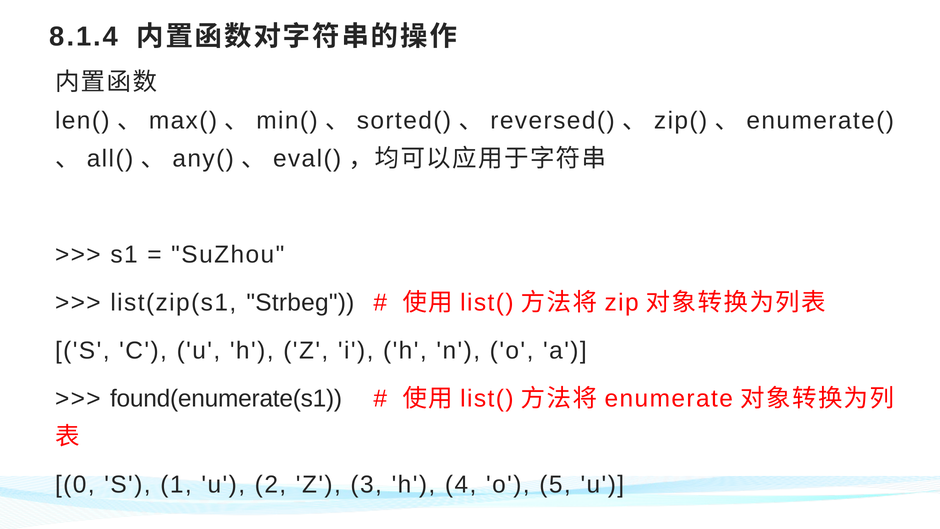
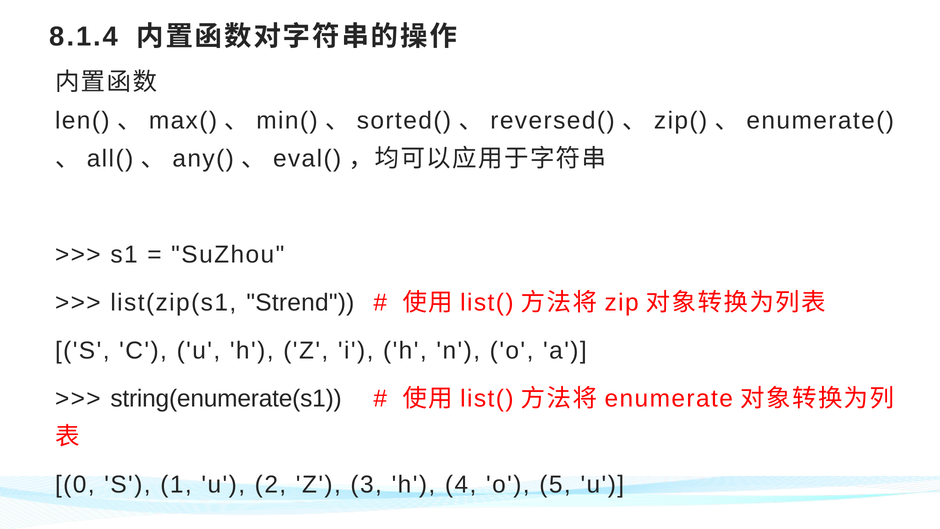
Strbeg: Strbeg -> Strend
found(enumerate(s1: found(enumerate(s1 -> string(enumerate(s1
